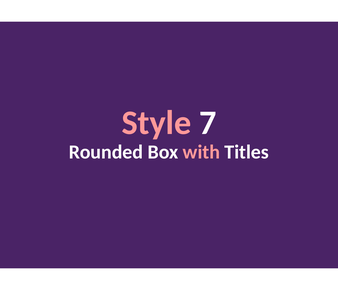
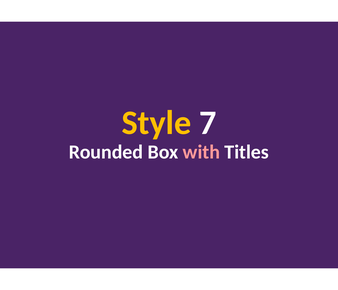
Style colour: pink -> yellow
